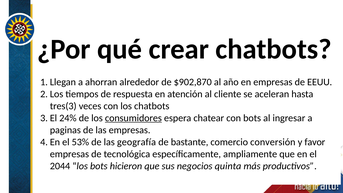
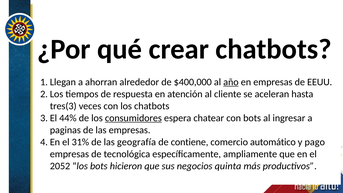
$902,870: $902,870 -> $400,000
año underline: none -> present
24%: 24% -> 44%
53%: 53% -> 31%
bastante: bastante -> contiene
conversión: conversión -> automático
favor: favor -> pago
2044: 2044 -> 2052
